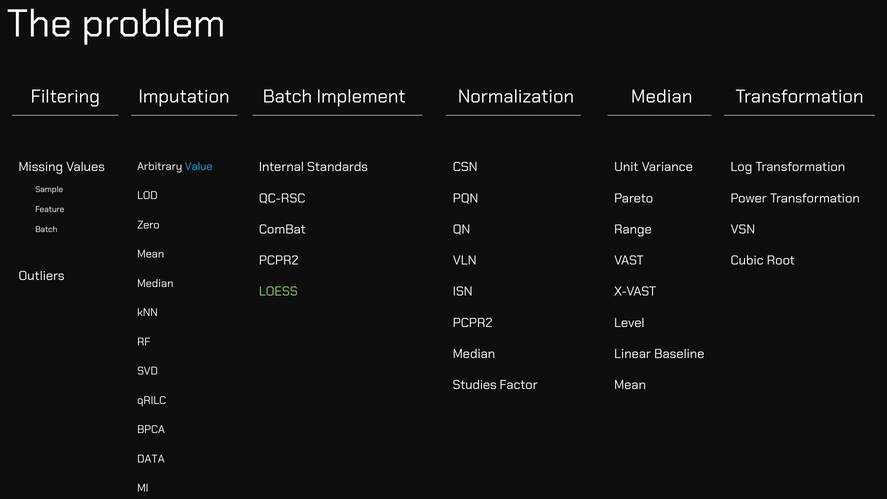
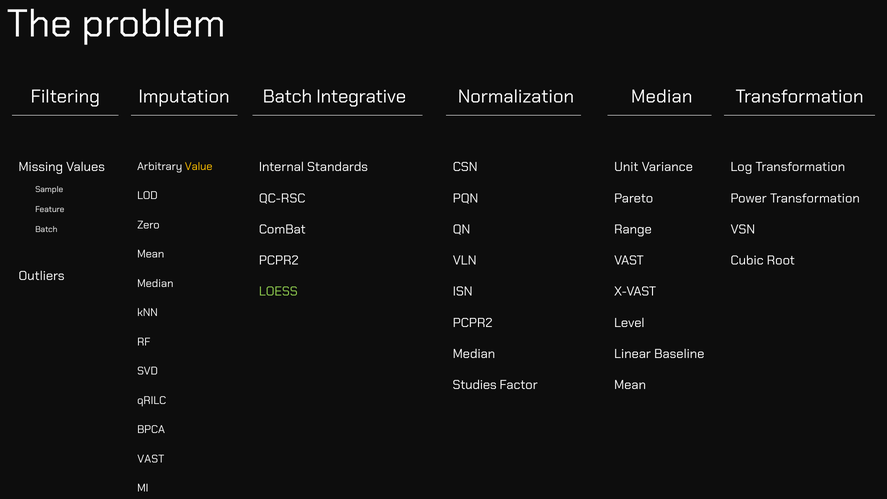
Implement: Implement -> Integrative
Value colour: light blue -> yellow
DATA at (151, 459): DATA -> VAST
